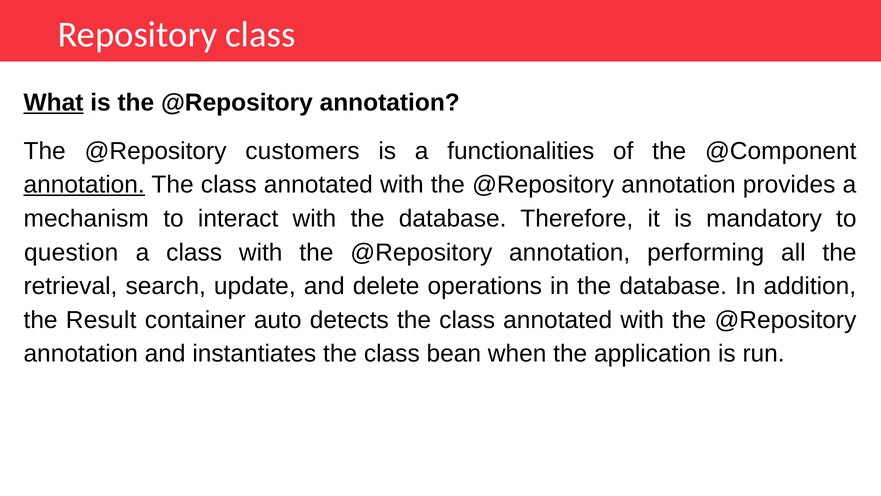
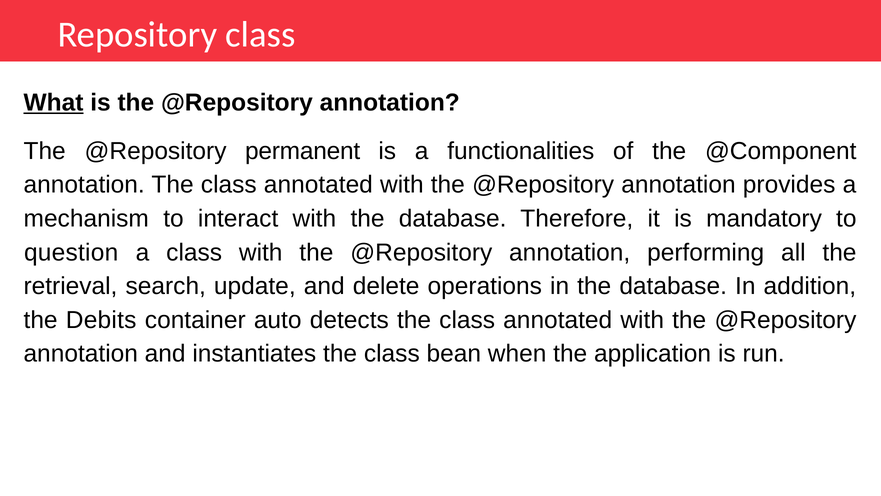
customers: customers -> permanent
annotation at (84, 185) underline: present -> none
Result: Result -> Debits
